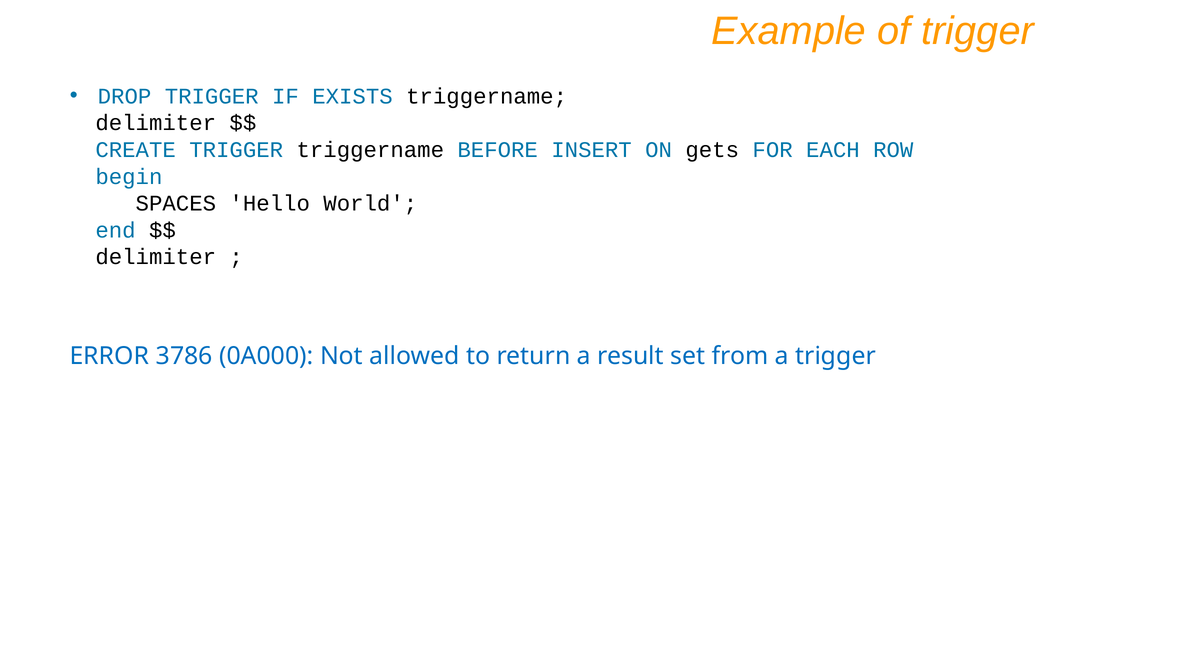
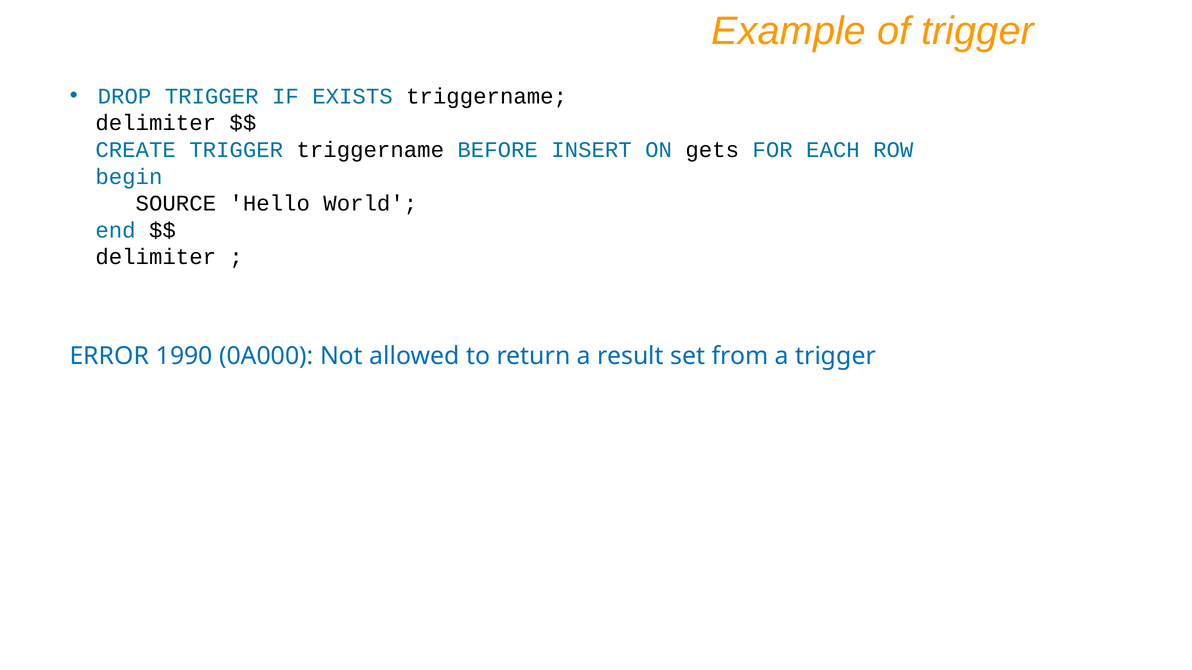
SPACES: SPACES -> SOURCE
3786: 3786 -> 1990
